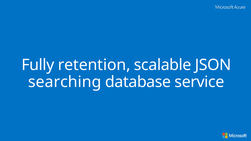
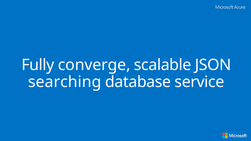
retention: retention -> converge
